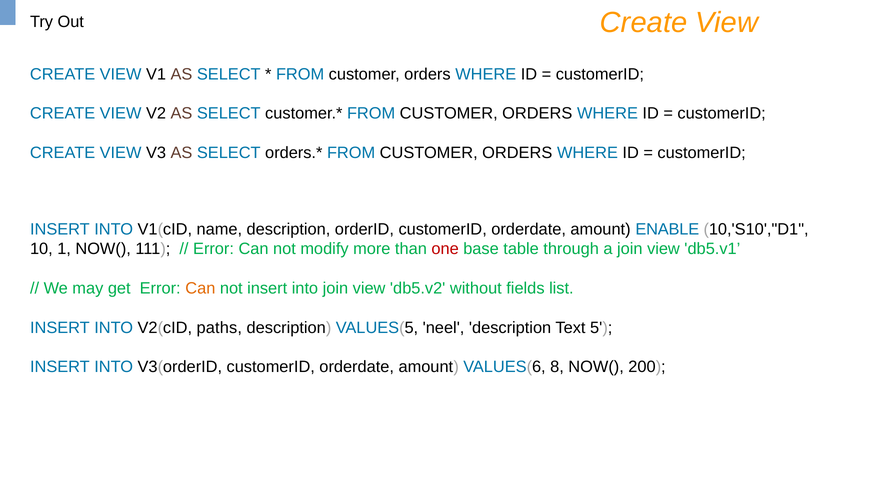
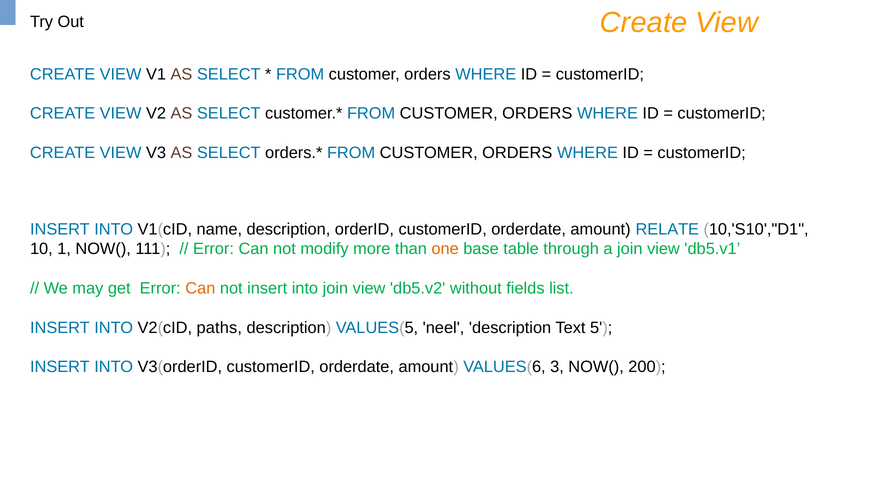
ENABLE: ENABLE -> RELATE
one colour: red -> orange
8: 8 -> 3
